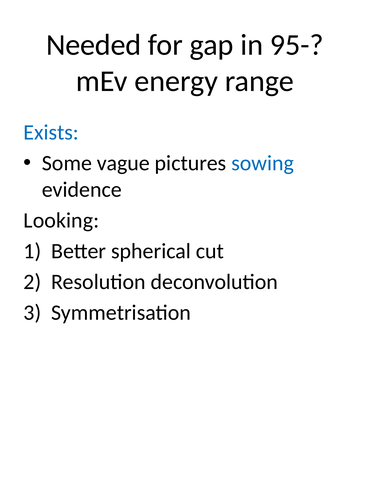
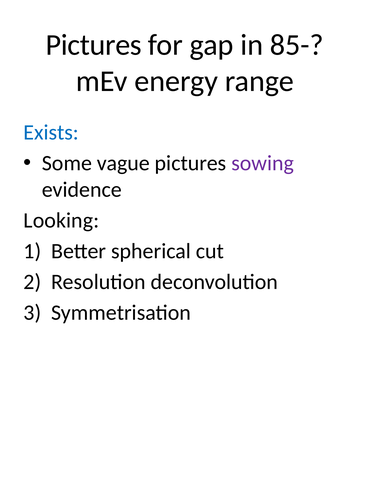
Needed at (94, 45): Needed -> Pictures
95-: 95- -> 85-
sowing colour: blue -> purple
